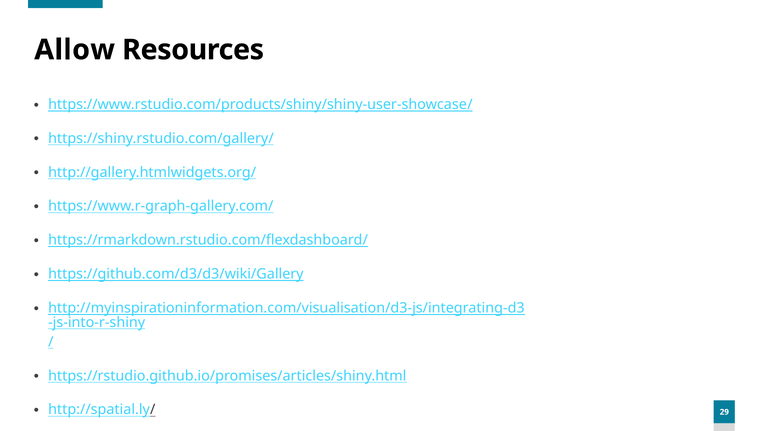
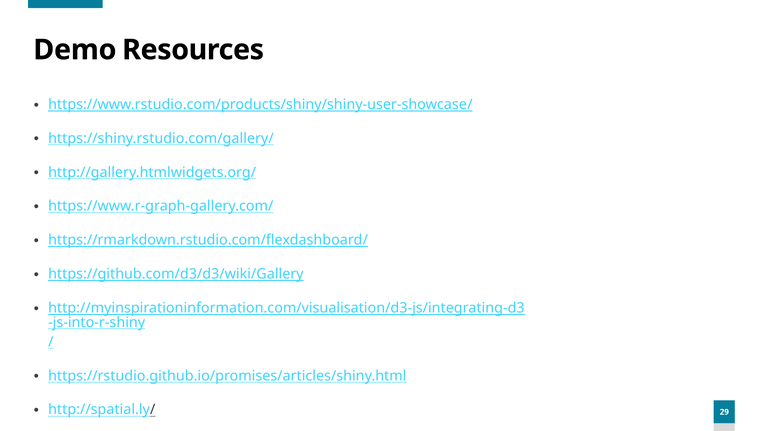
Allow: Allow -> Demo
